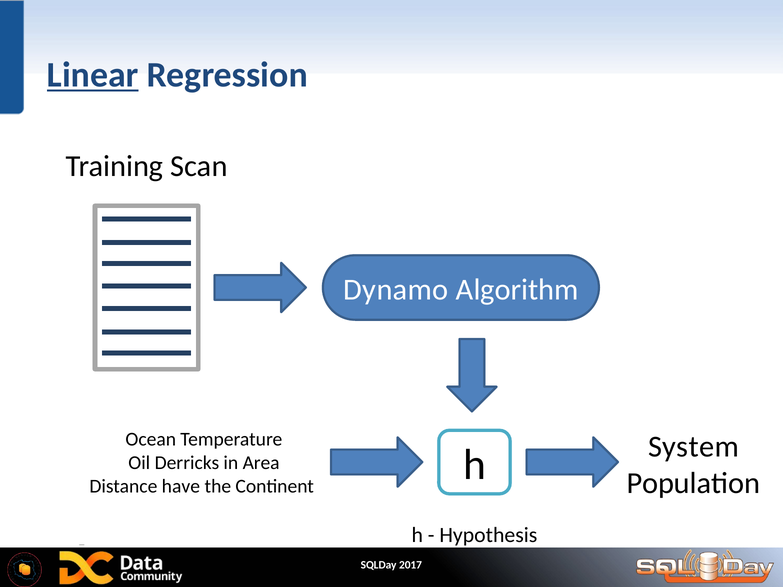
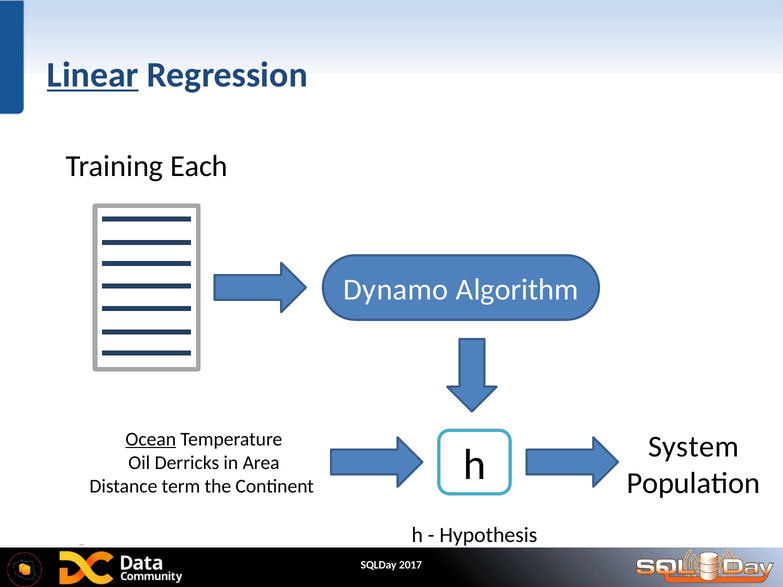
Scan: Scan -> Each
Ocean underline: none -> present
have: have -> term
